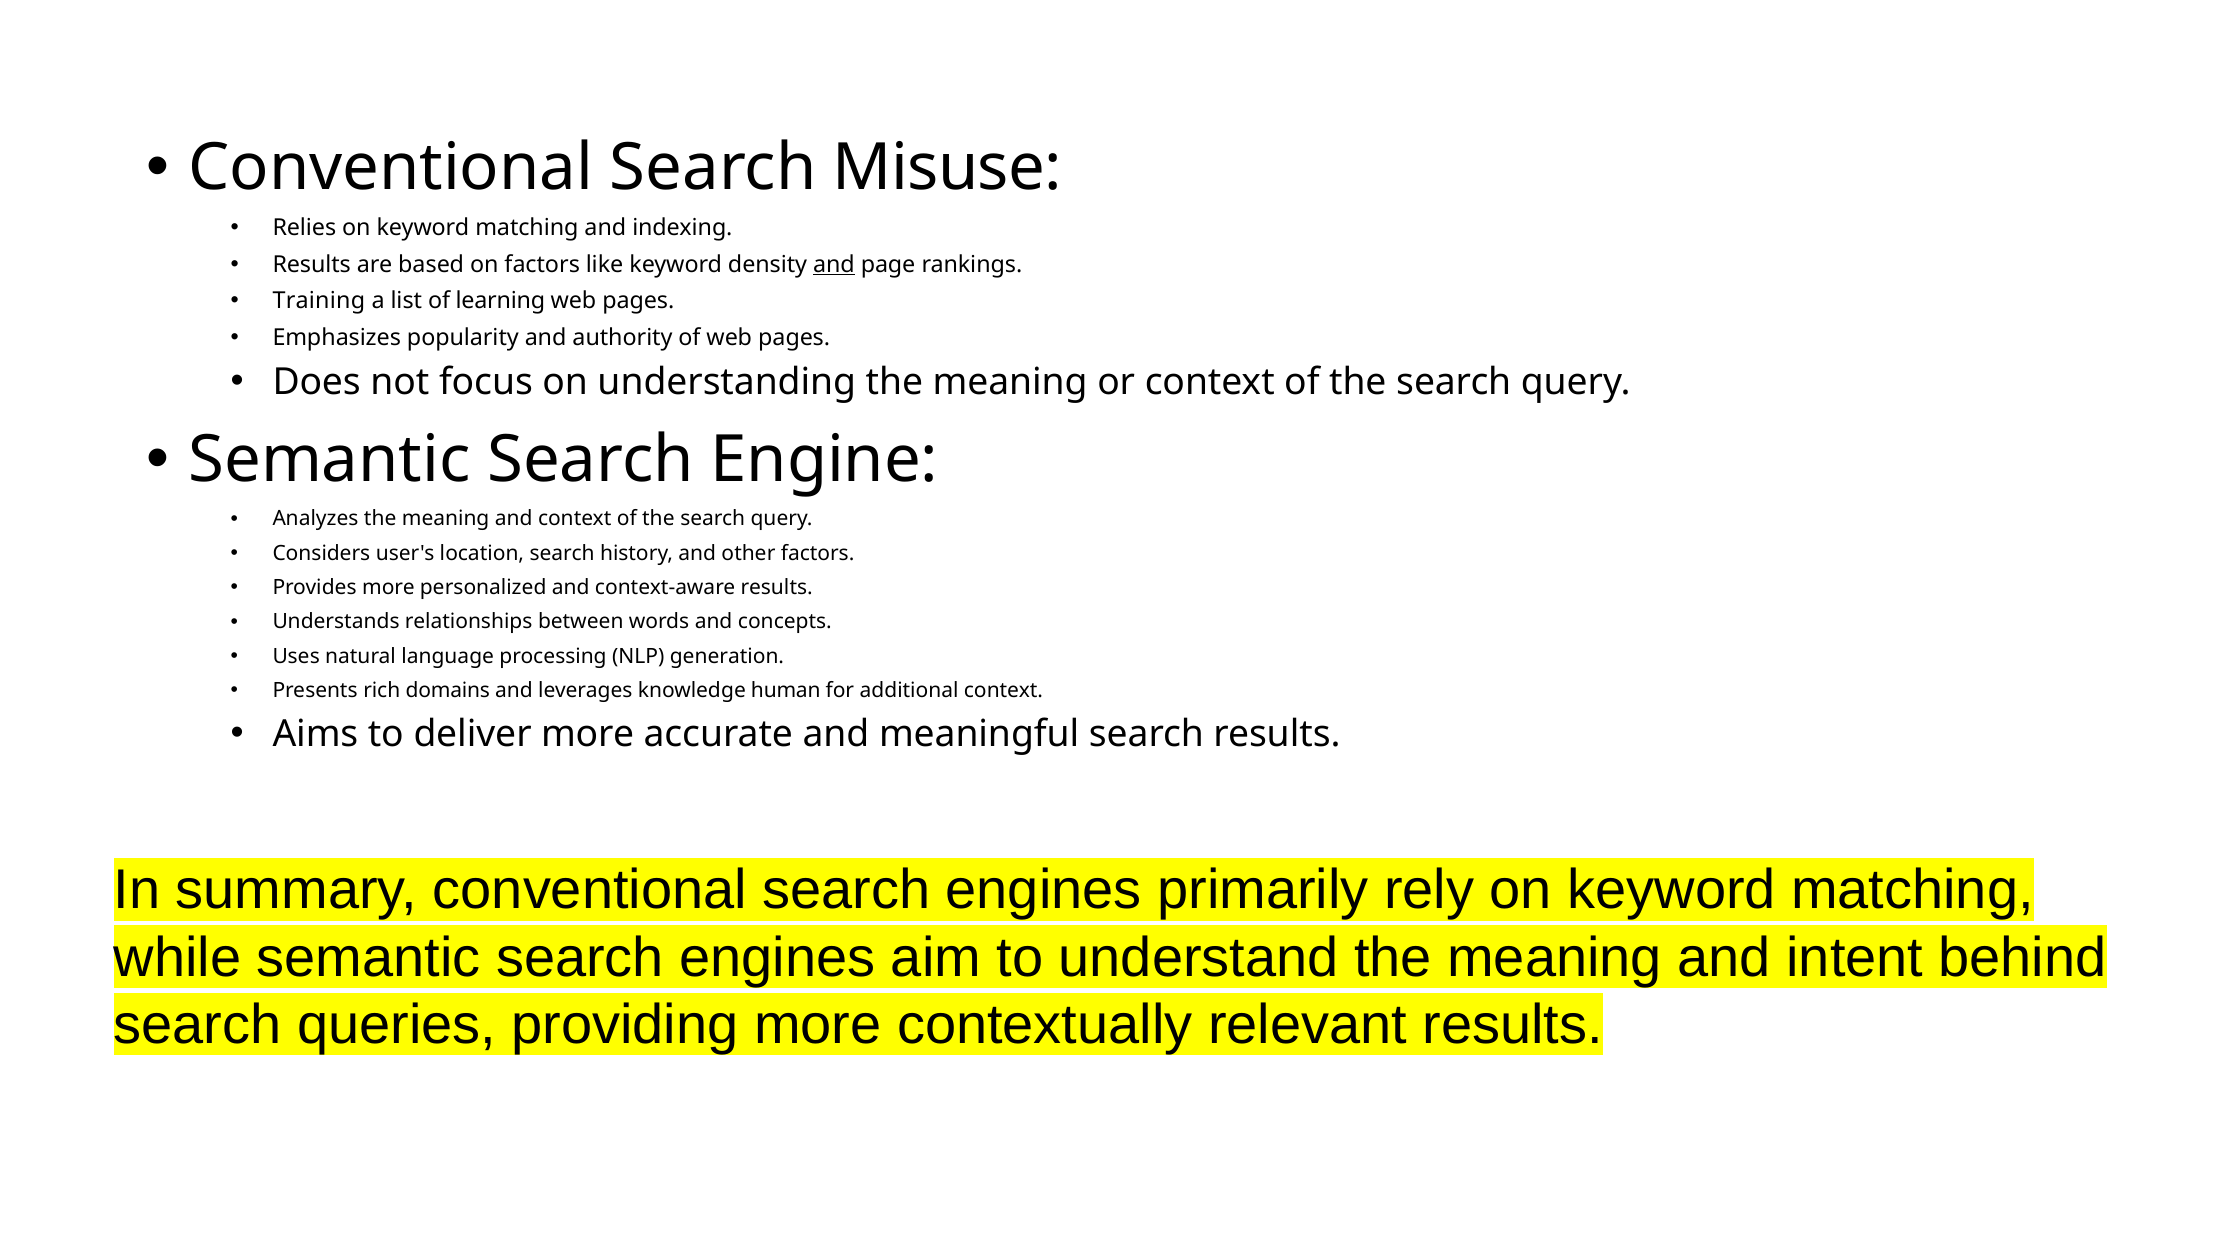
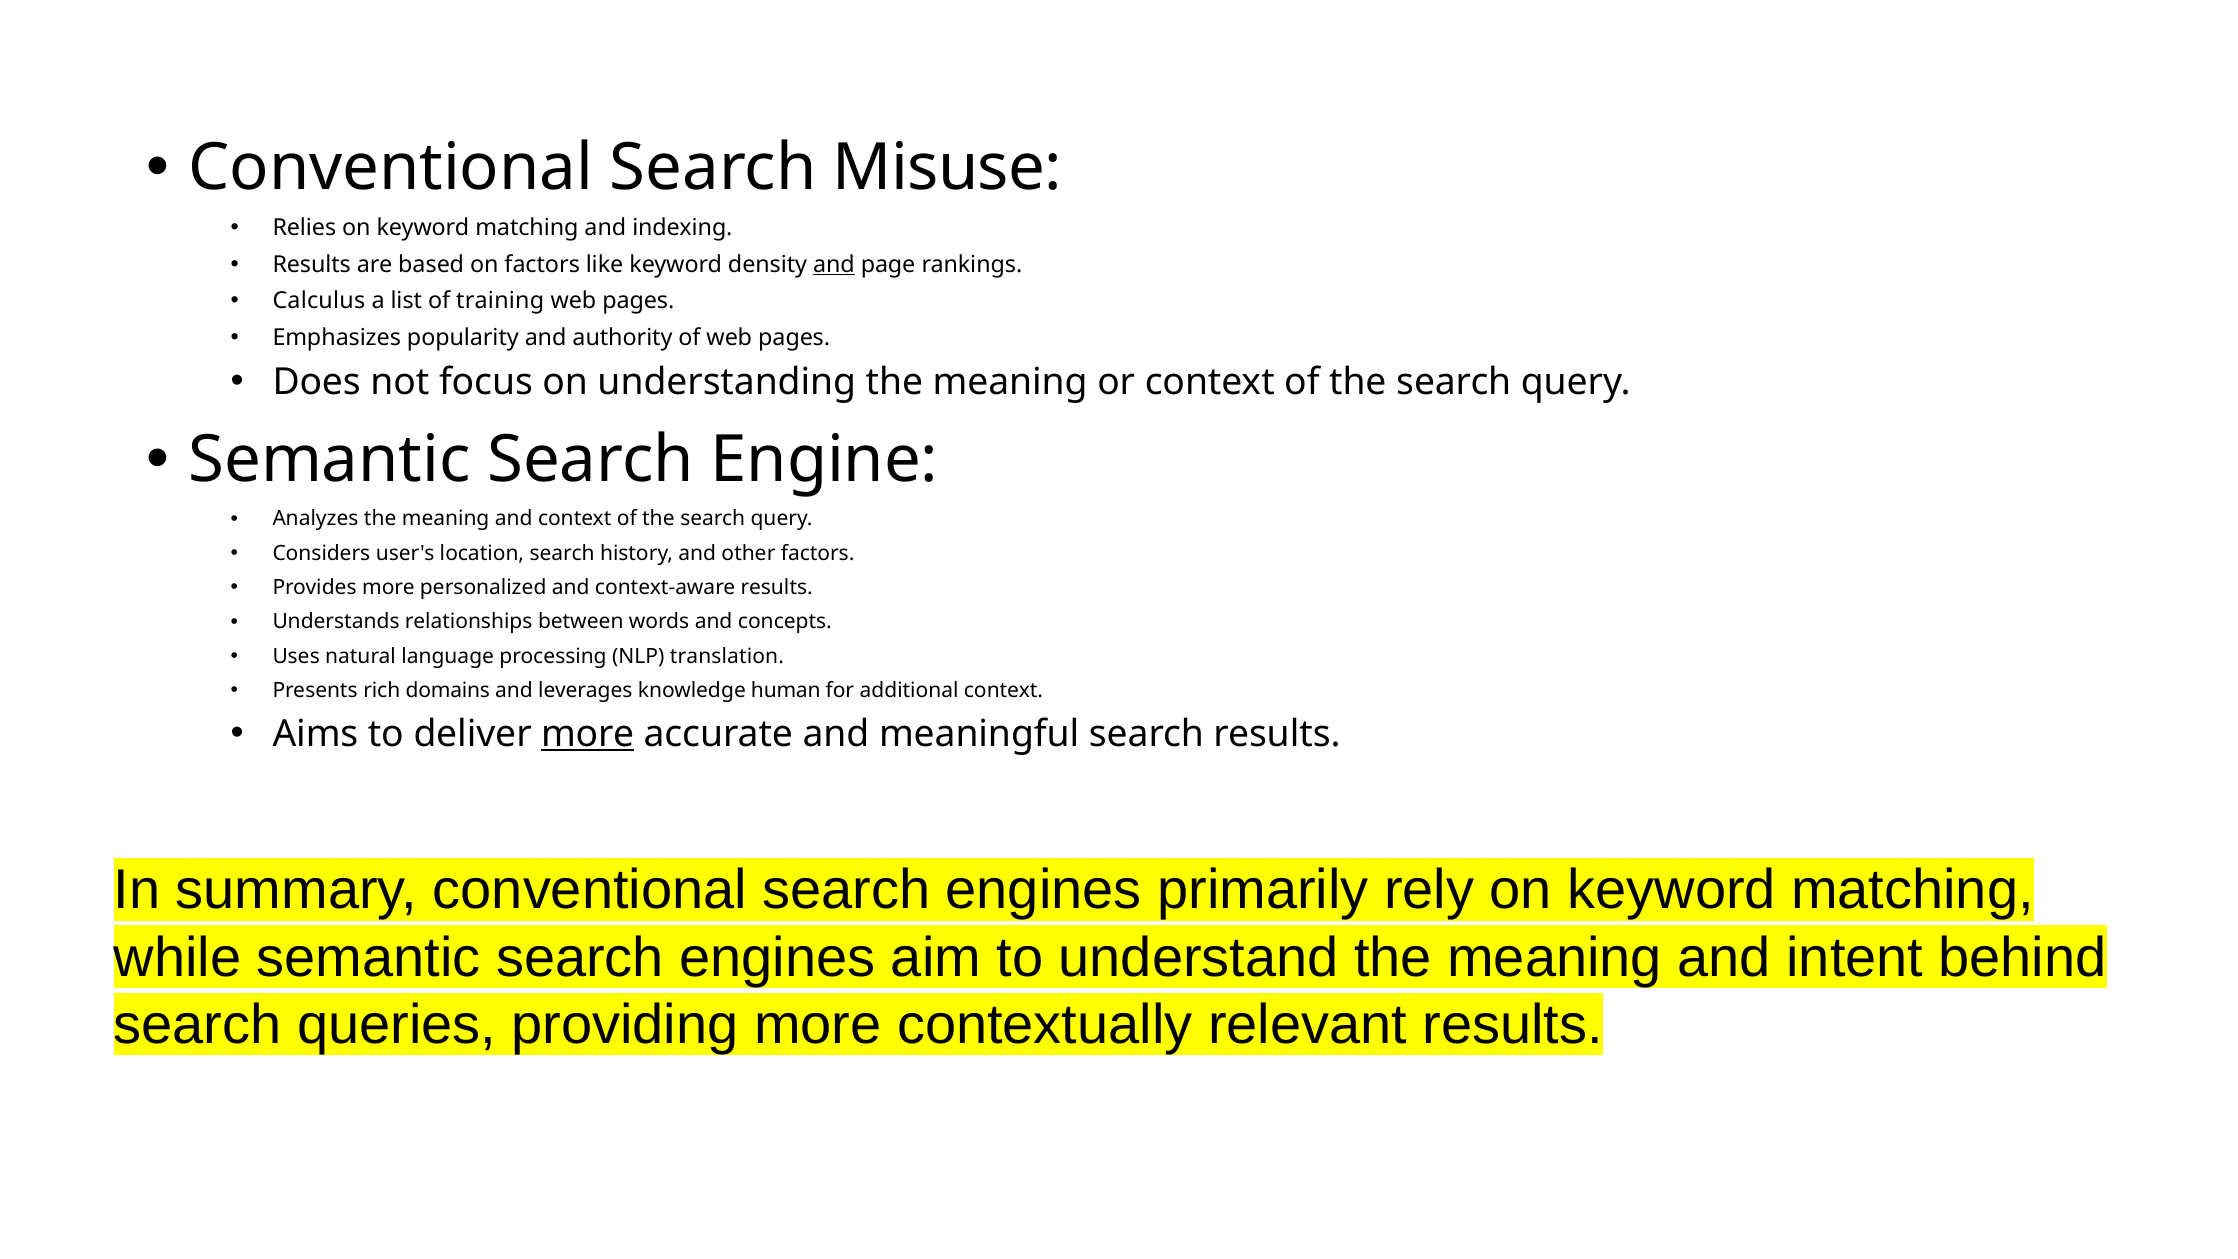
Training: Training -> Calculus
learning: learning -> training
generation: generation -> translation
more at (588, 734) underline: none -> present
